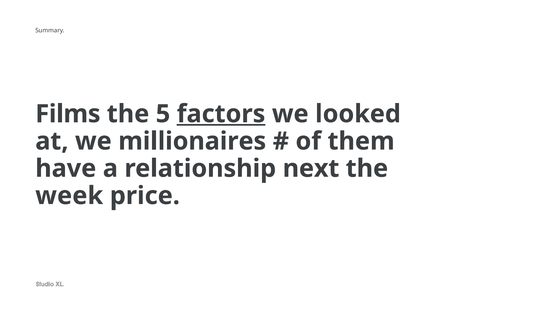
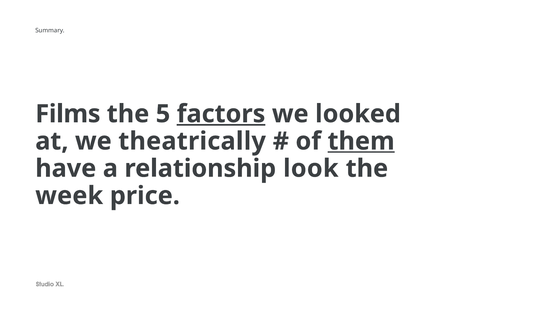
millionaires: millionaires -> theatrically
them underline: none -> present
next: next -> look
